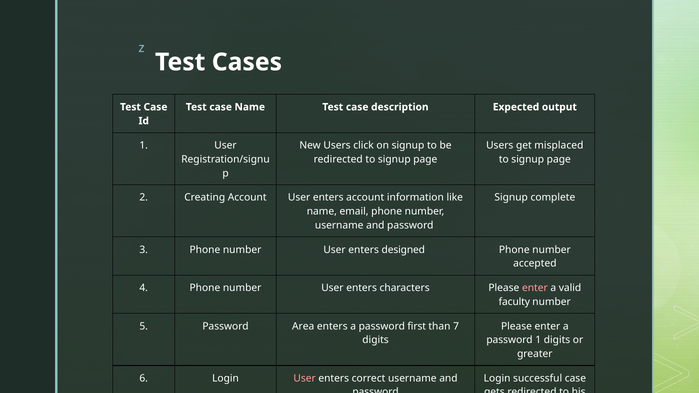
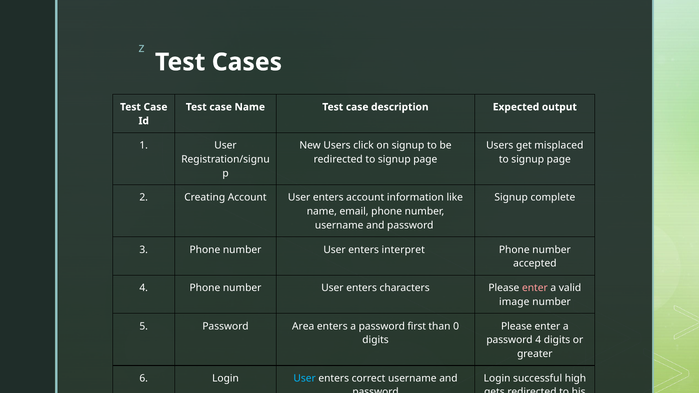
designed: designed -> interpret
faculty: faculty -> image
7: 7 -> 0
password 1: 1 -> 4
User at (305, 378) colour: pink -> light blue
successful case: case -> high
